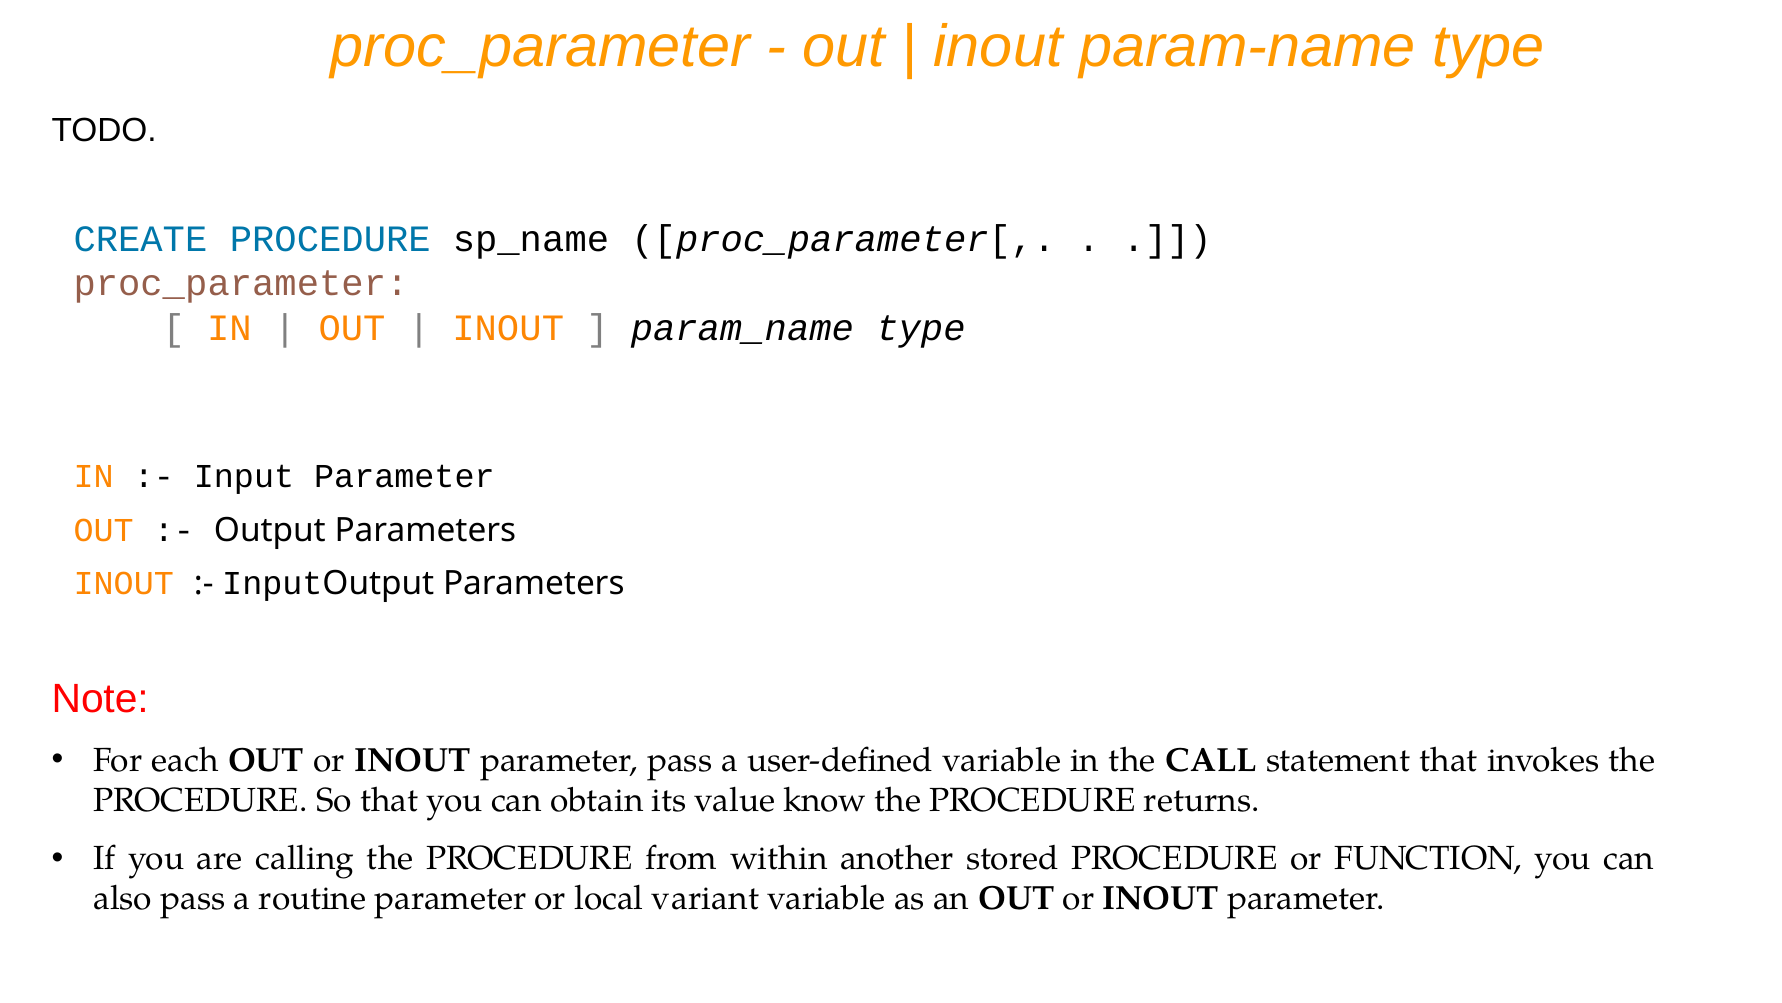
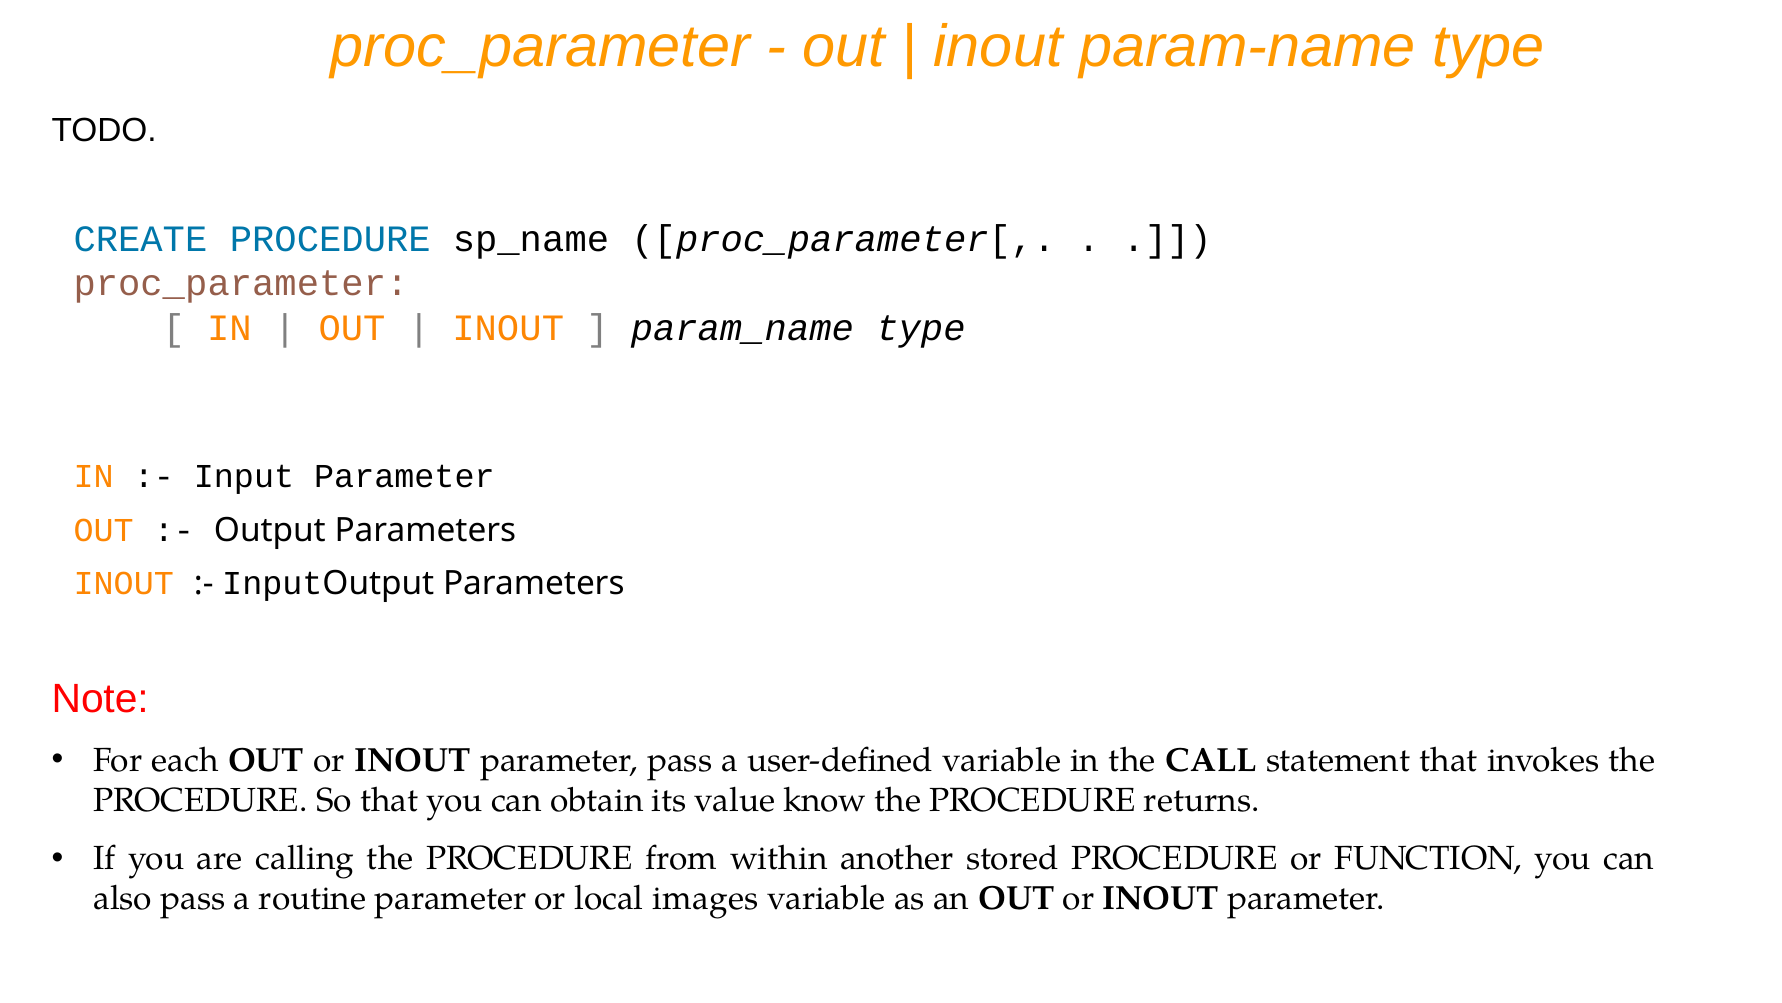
variant: variant -> images
